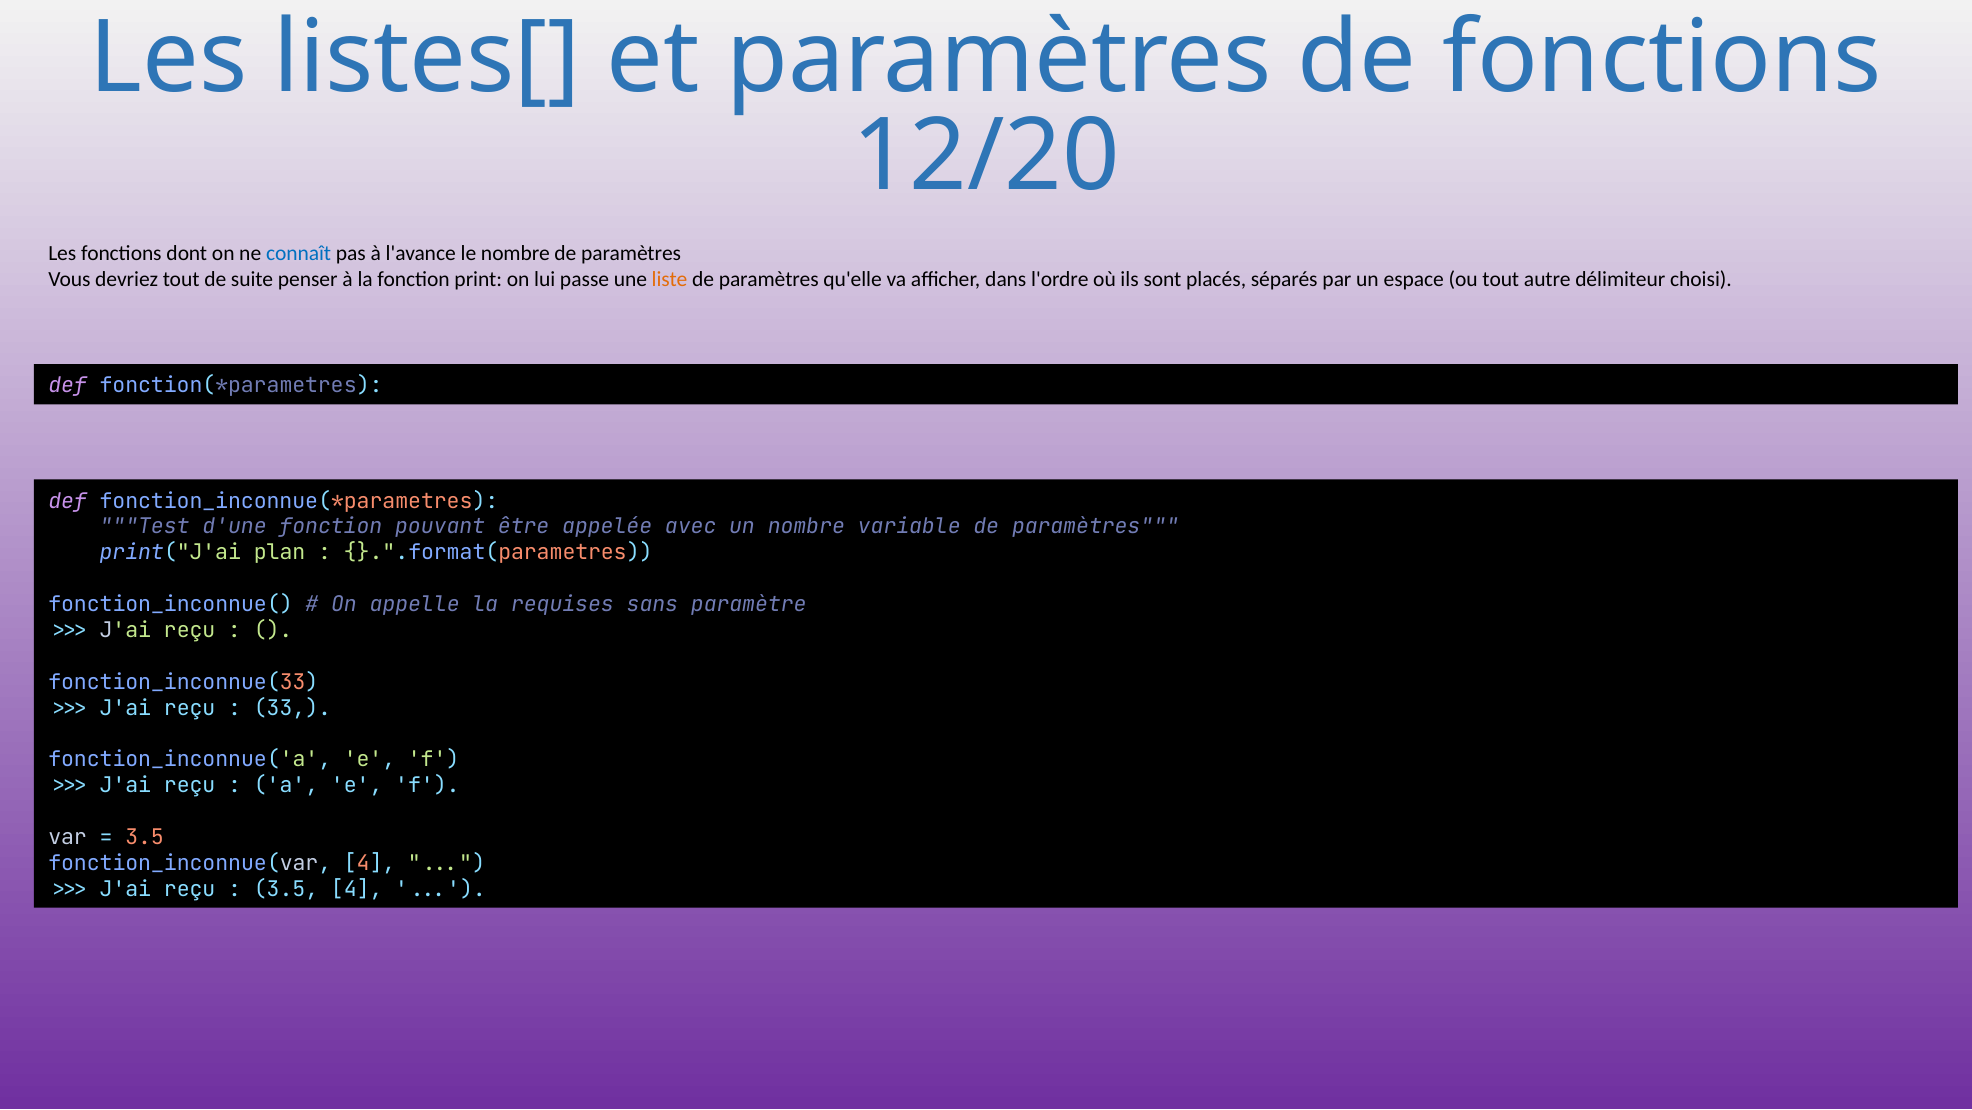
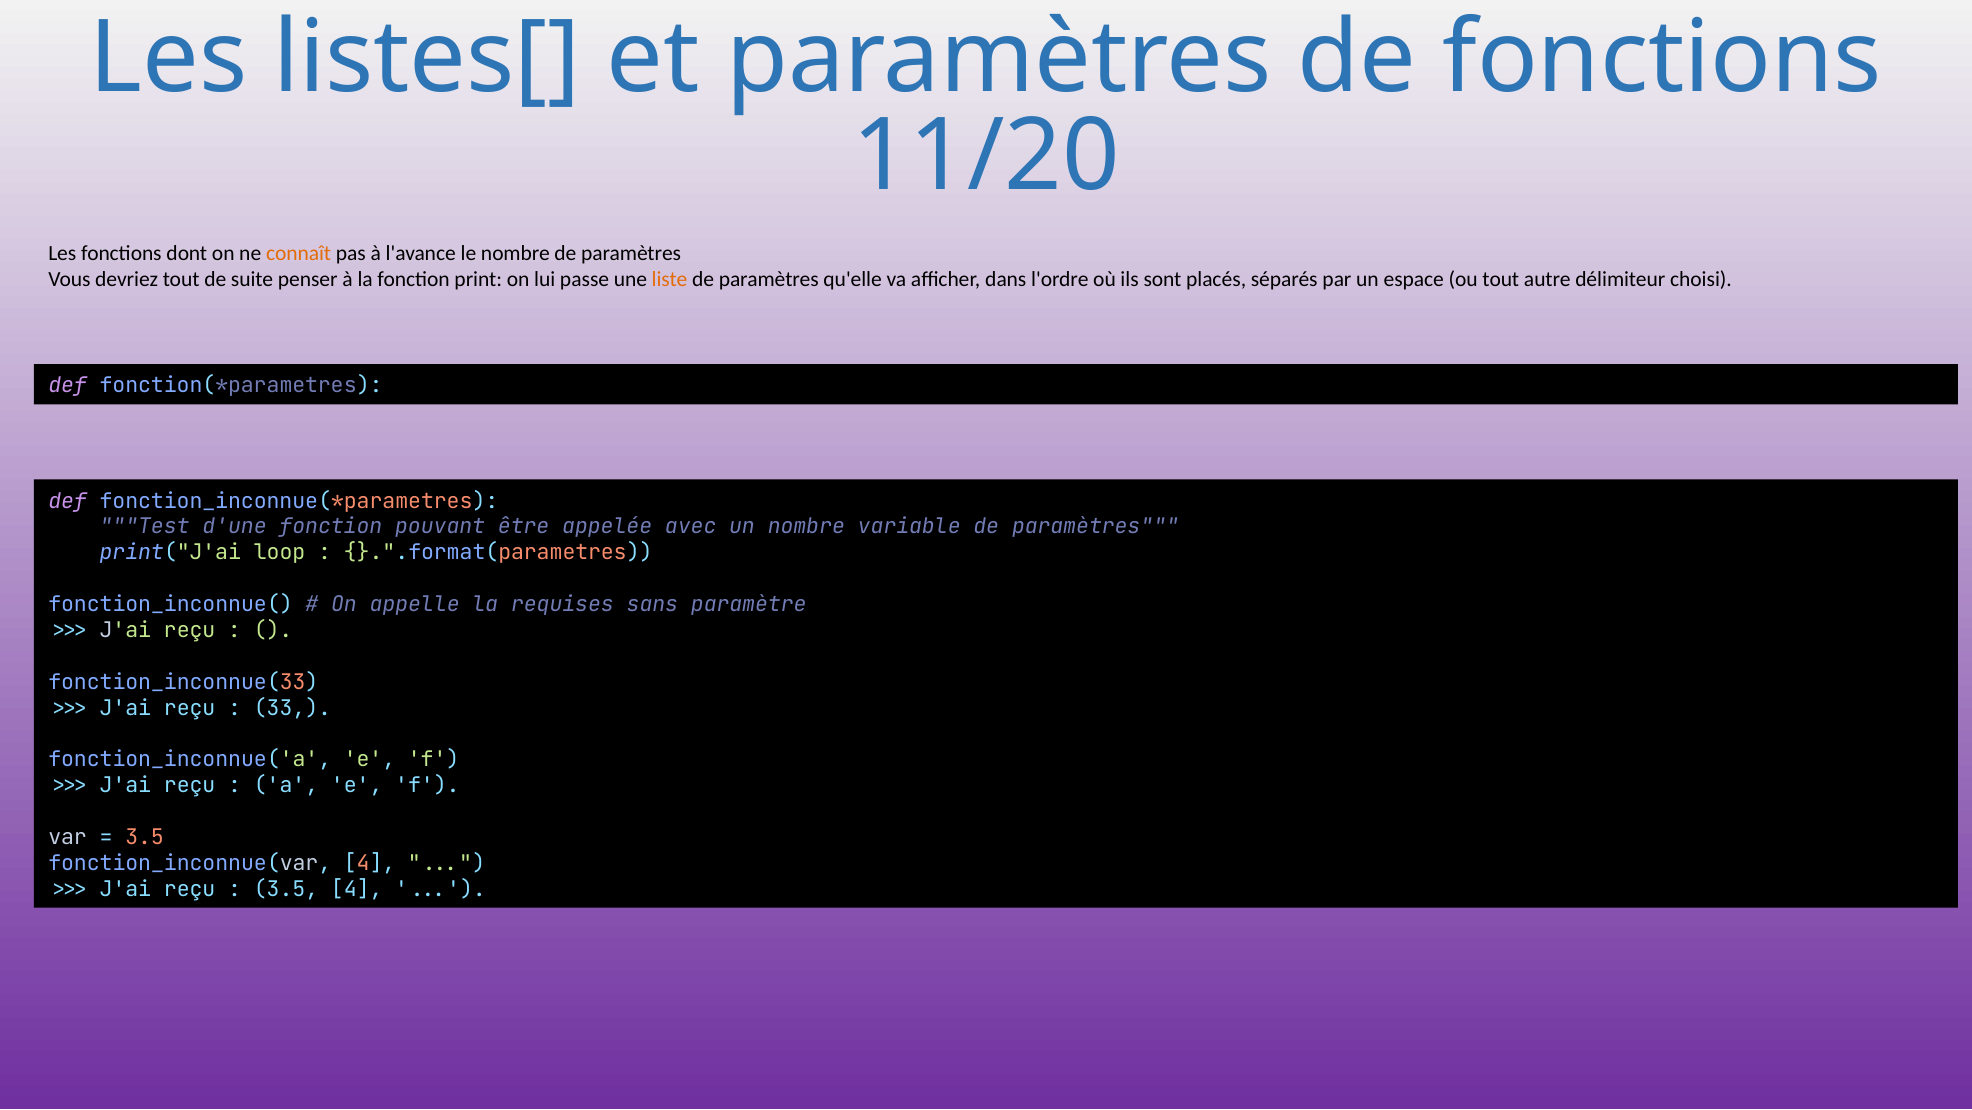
12/20: 12/20 -> 11/20
connaît colour: blue -> orange
plan: plan -> loop
